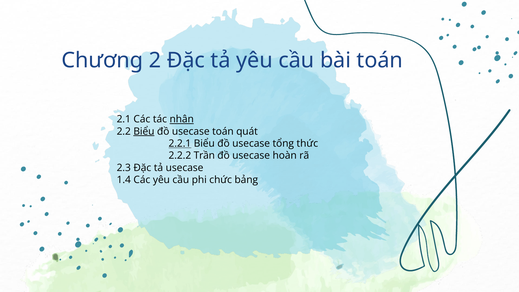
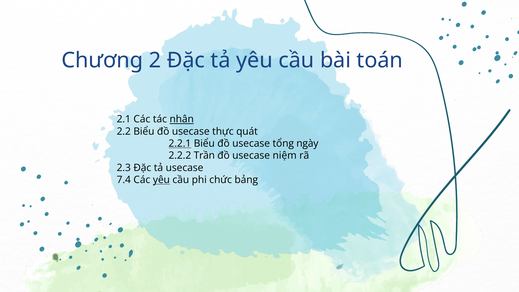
Biểu at (144, 131) underline: present -> none
usecase toán: toán -> thực
thức: thức -> ngày
hoàn: hoàn -> niệm
1.4: 1.4 -> 7.4
yêu underline: none -> present
